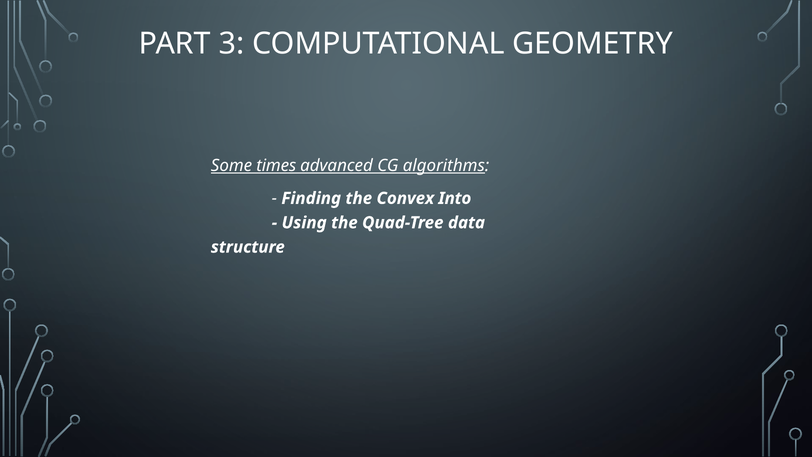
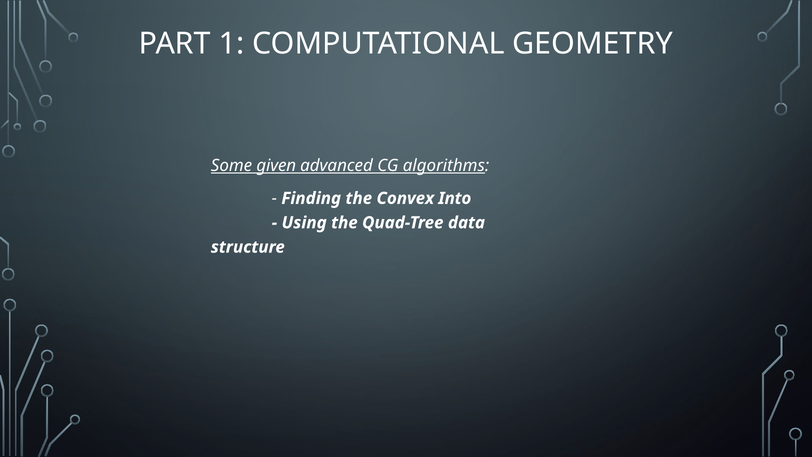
3: 3 -> 1
times: times -> given
